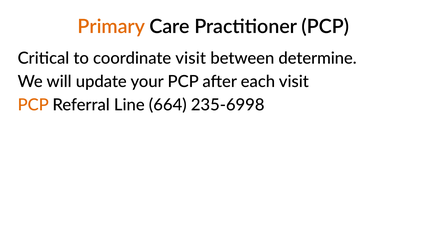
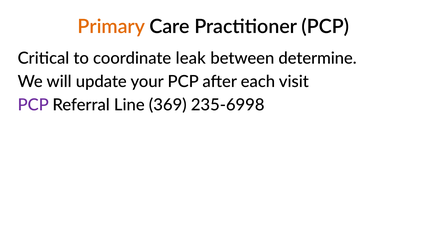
coordinate visit: visit -> leak
PCP at (33, 105) colour: orange -> purple
664: 664 -> 369
